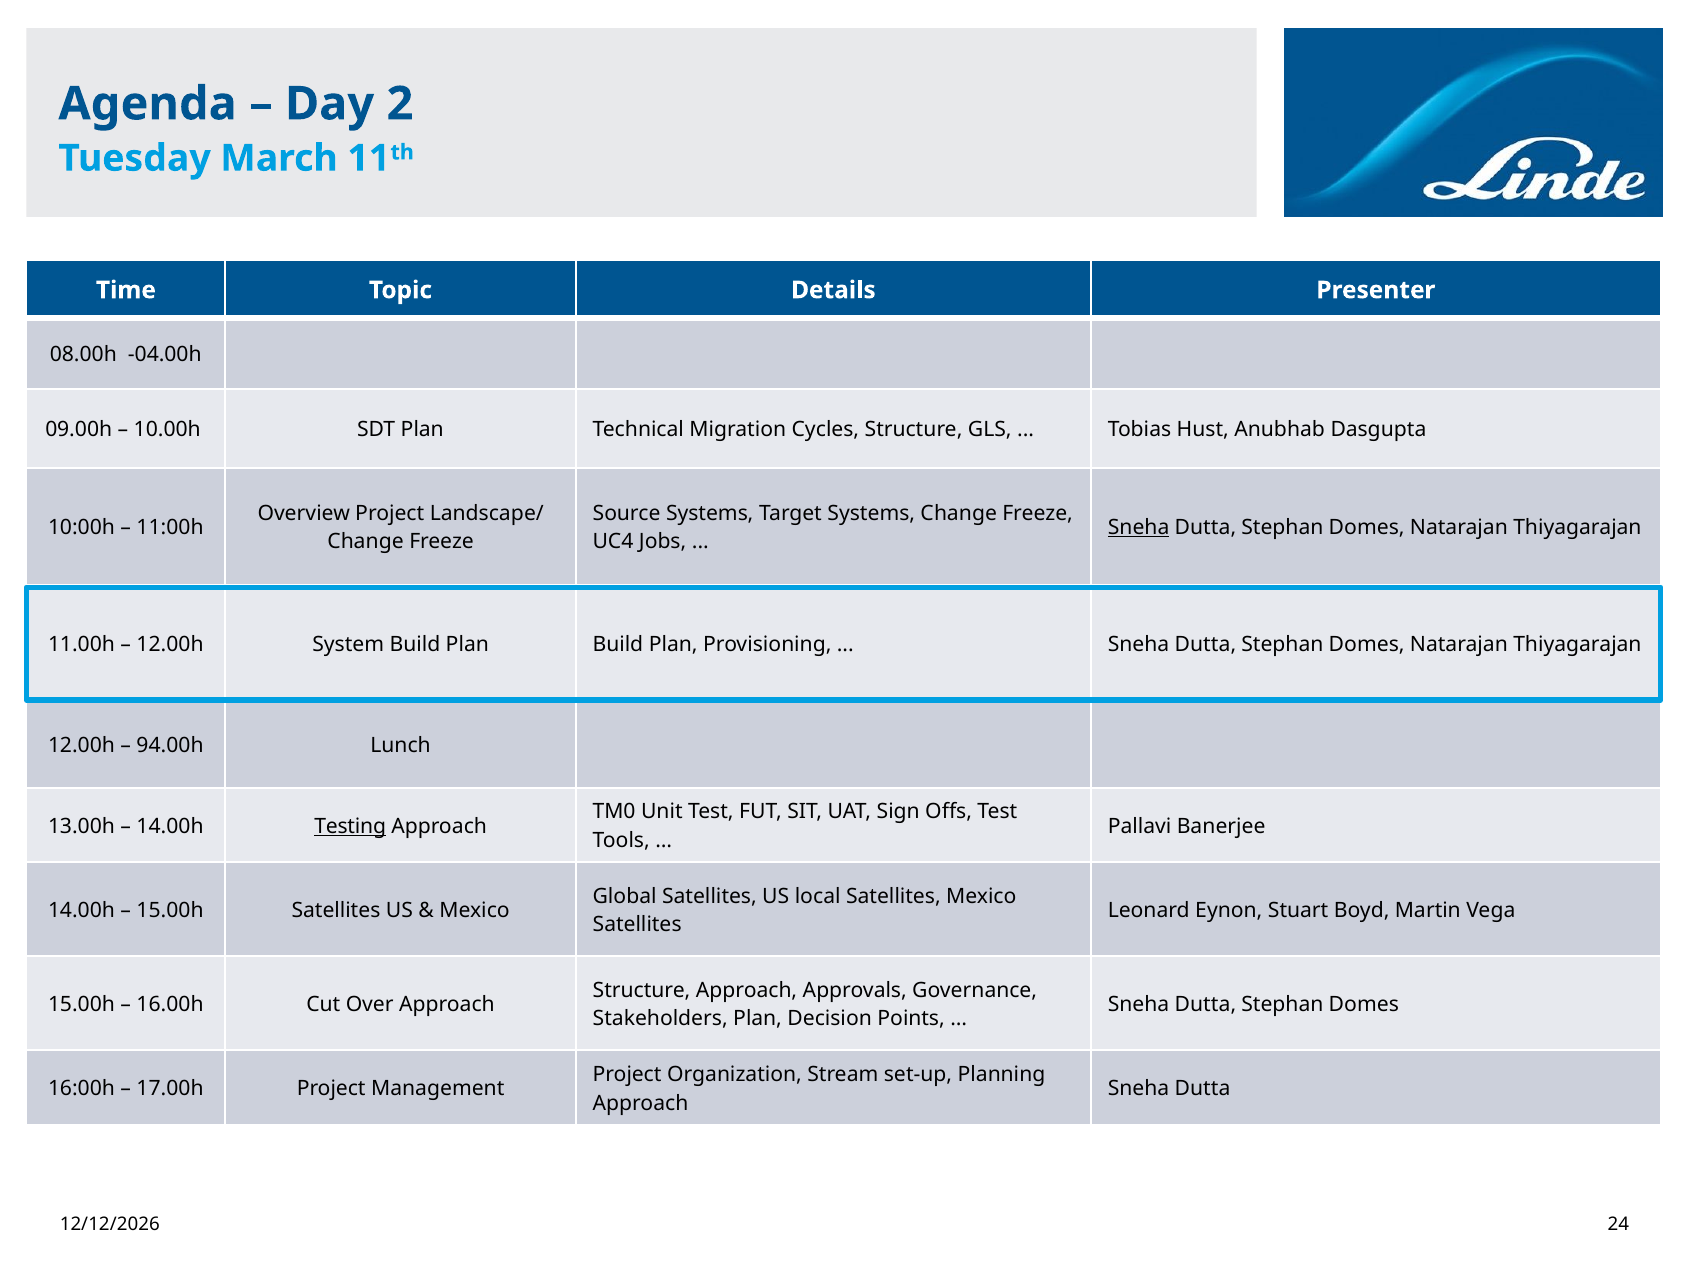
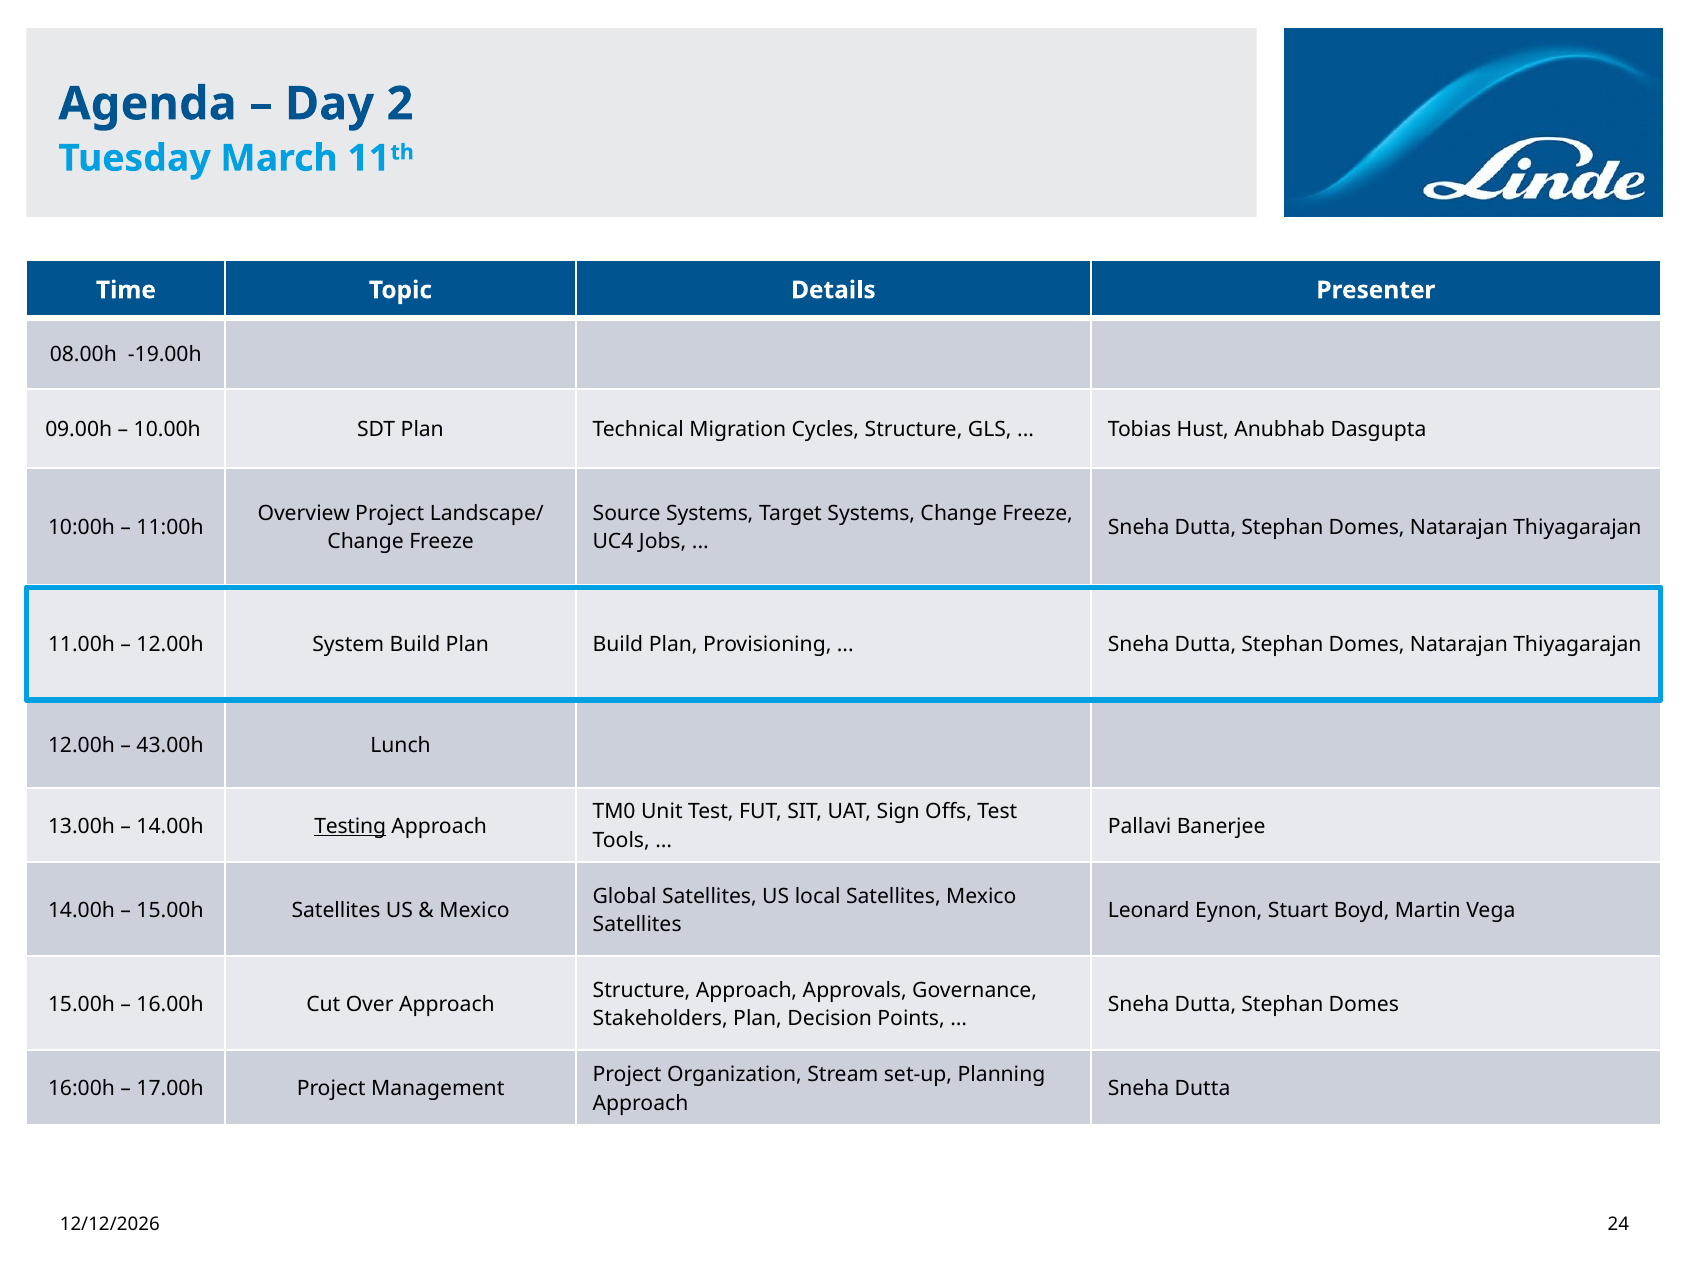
-04.00h: -04.00h -> -19.00h
Sneha at (1139, 528) underline: present -> none
94.00h: 94.00h -> 43.00h
